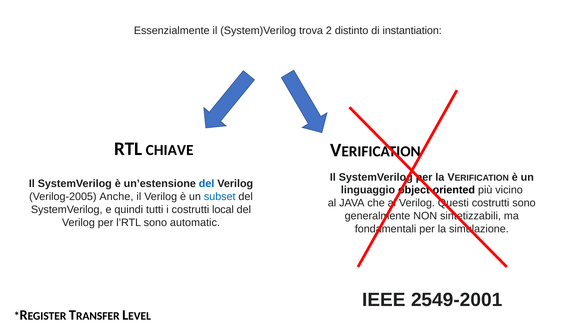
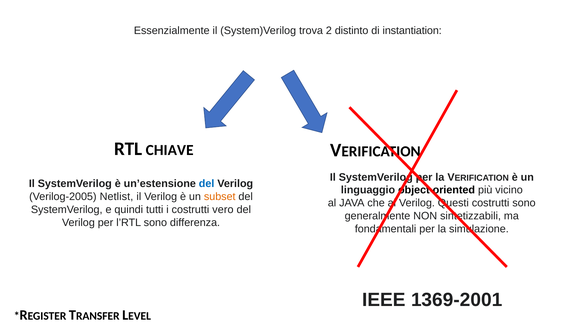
Anche: Anche -> Netlist
subset colour: blue -> orange
local: local -> vero
automatic: automatic -> differenza
2549-2001: 2549-2001 -> 1369-2001
